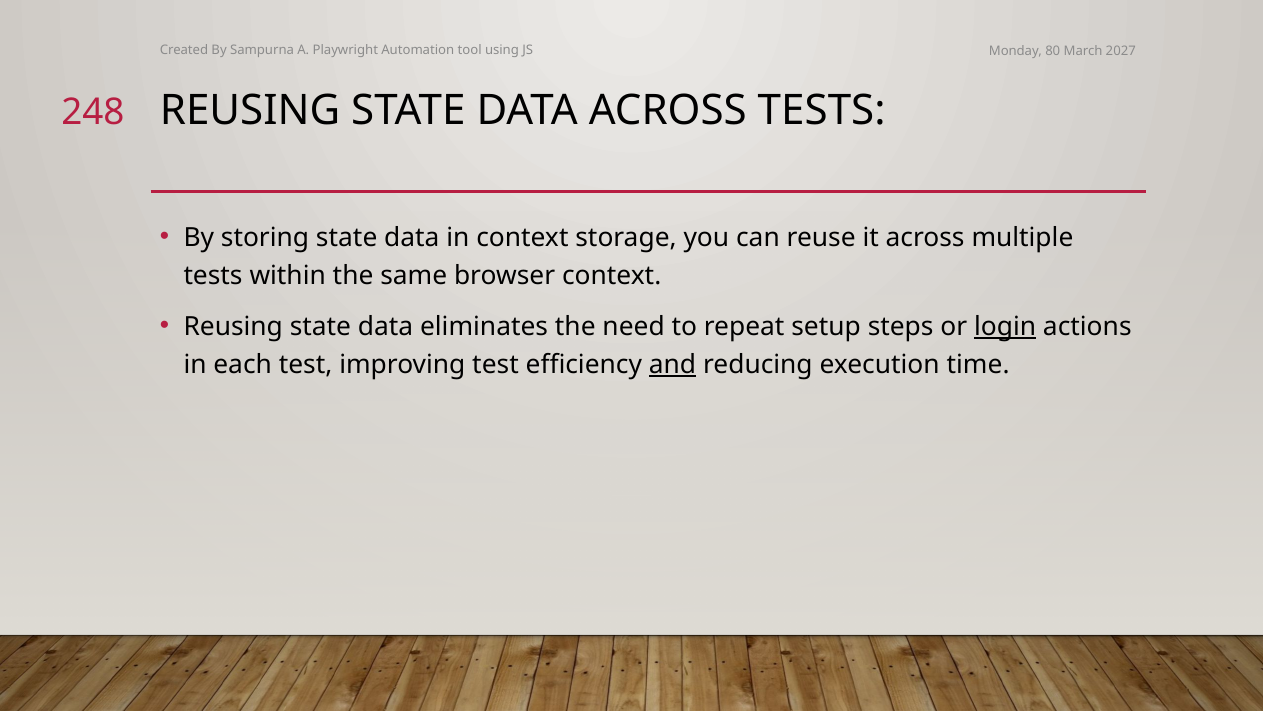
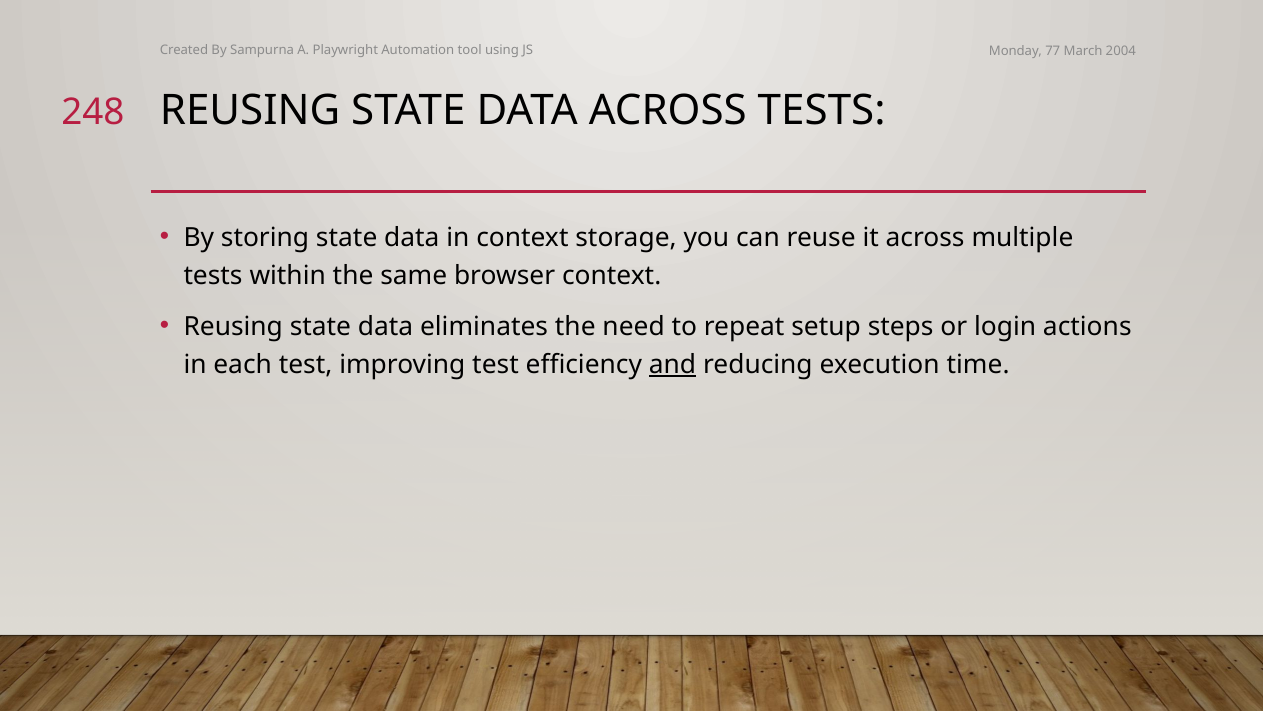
80: 80 -> 77
2027: 2027 -> 2004
login underline: present -> none
